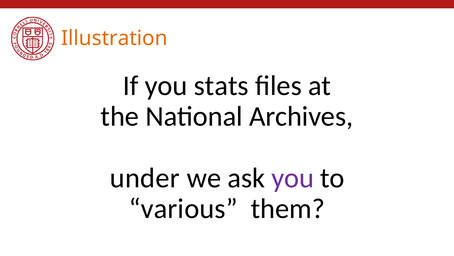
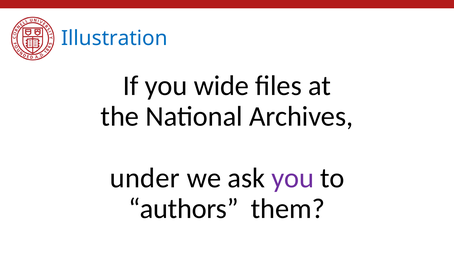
Illustration colour: orange -> blue
stats: stats -> wide
various: various -> authors
